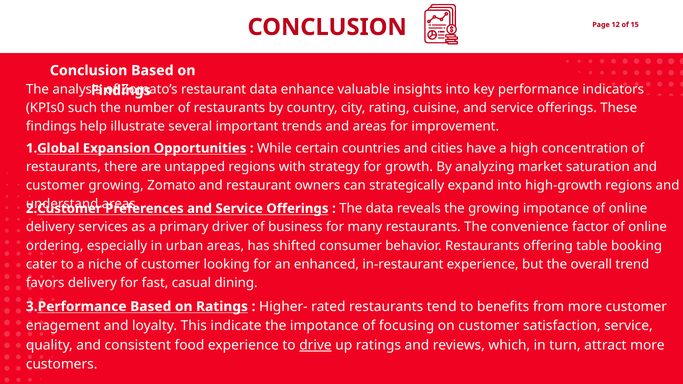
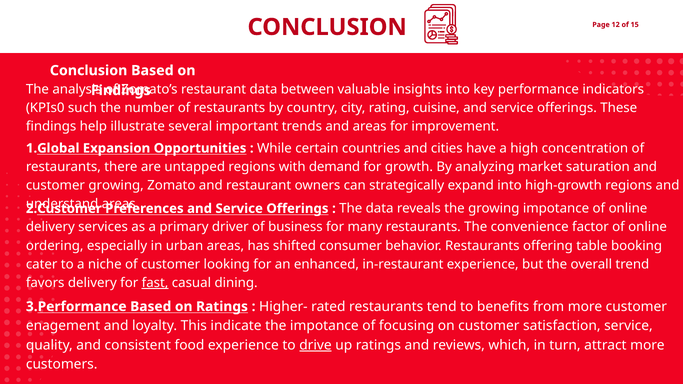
enhance: enhance -> between
strategy: strategy -> demand
fast underline: none -> present
